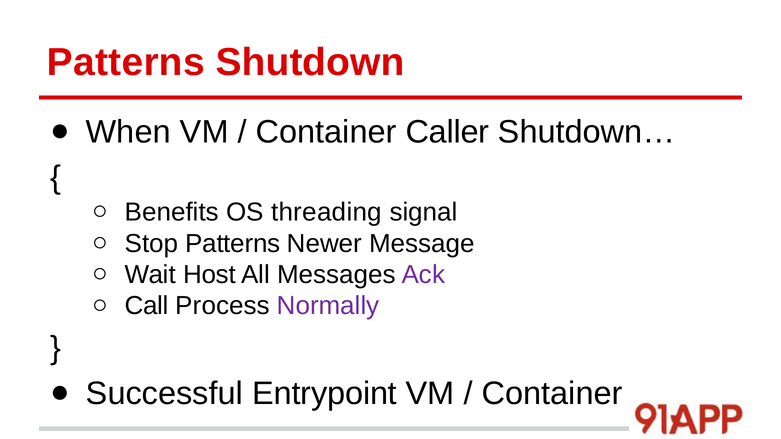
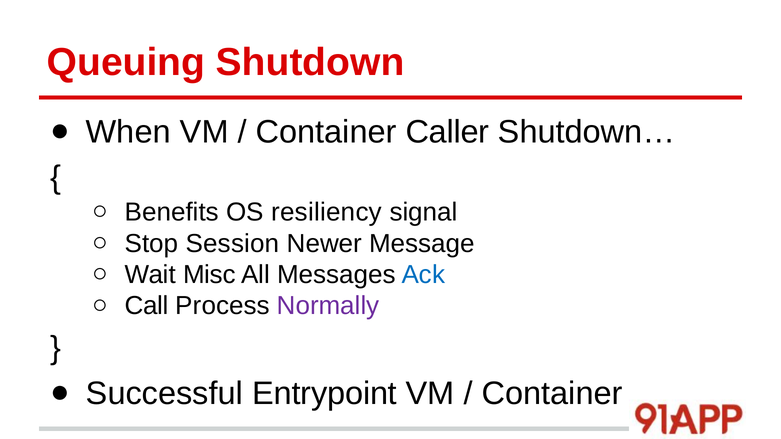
Patterns at (126, 62): Patterns -> Queuing
threading: threading -> resiliency
Stop Patterns: Patterns -> Session
Host: Host -> Misc
Ack colour: purple -> blue
